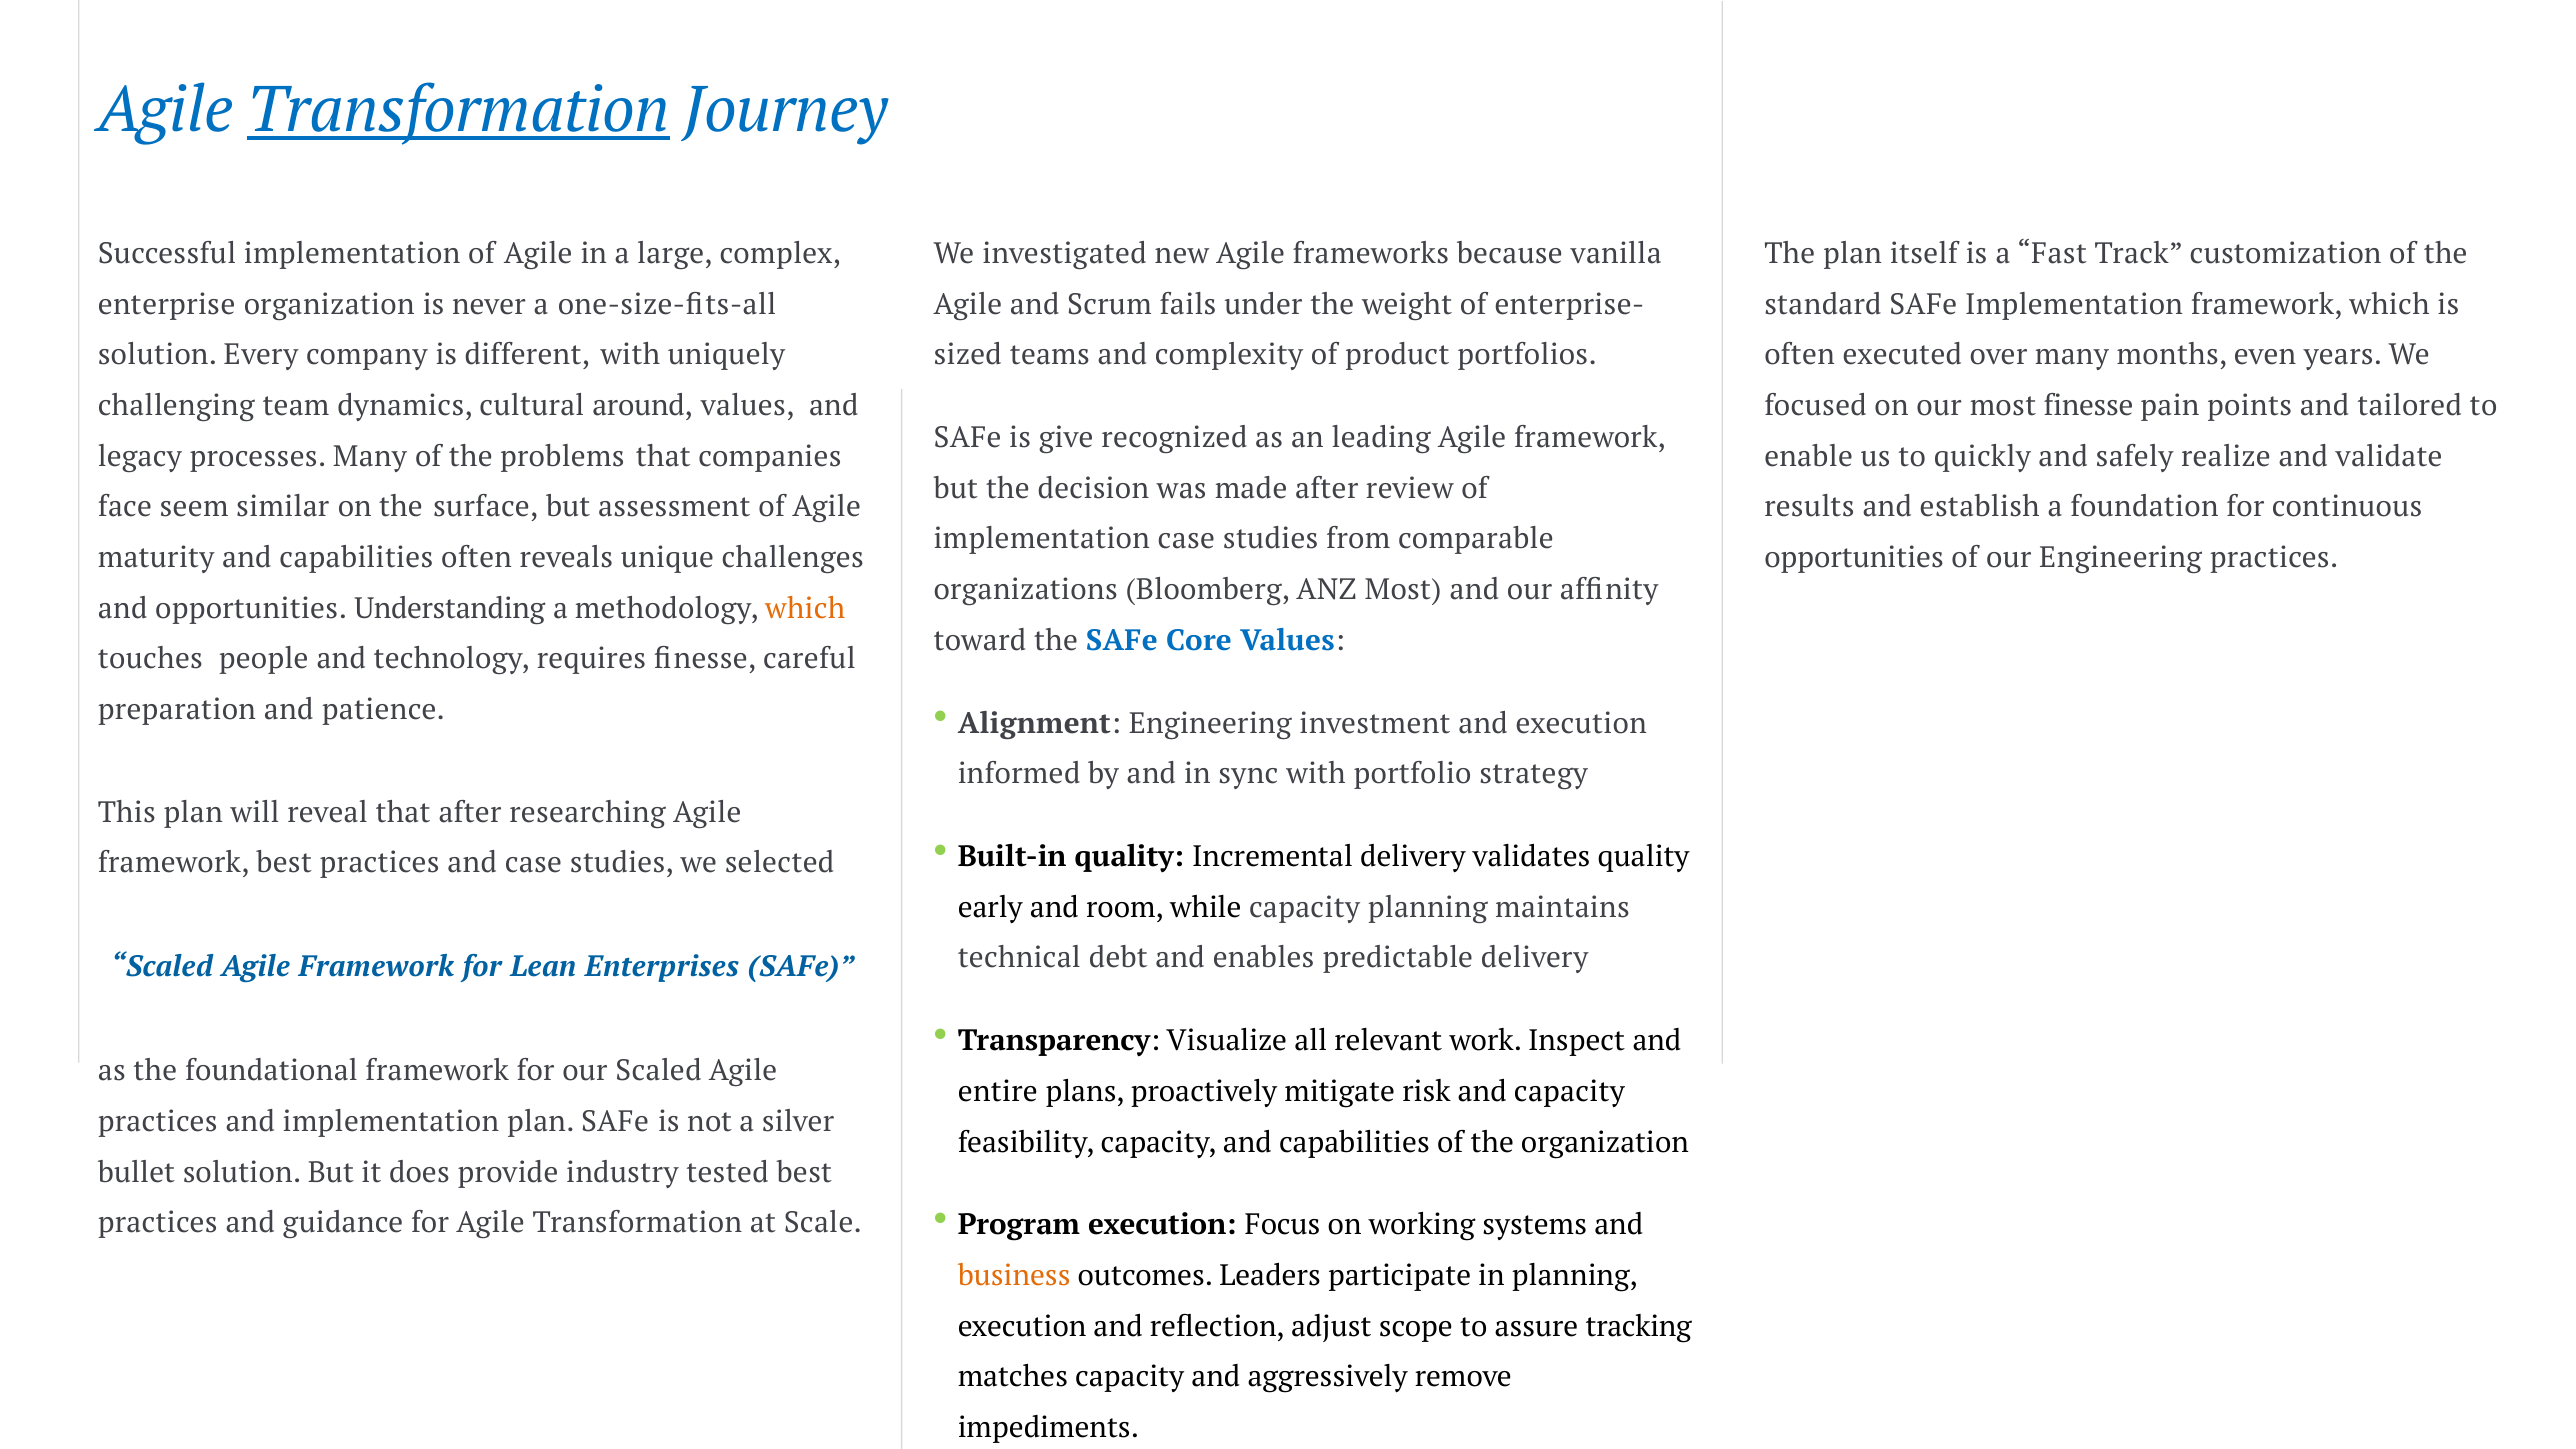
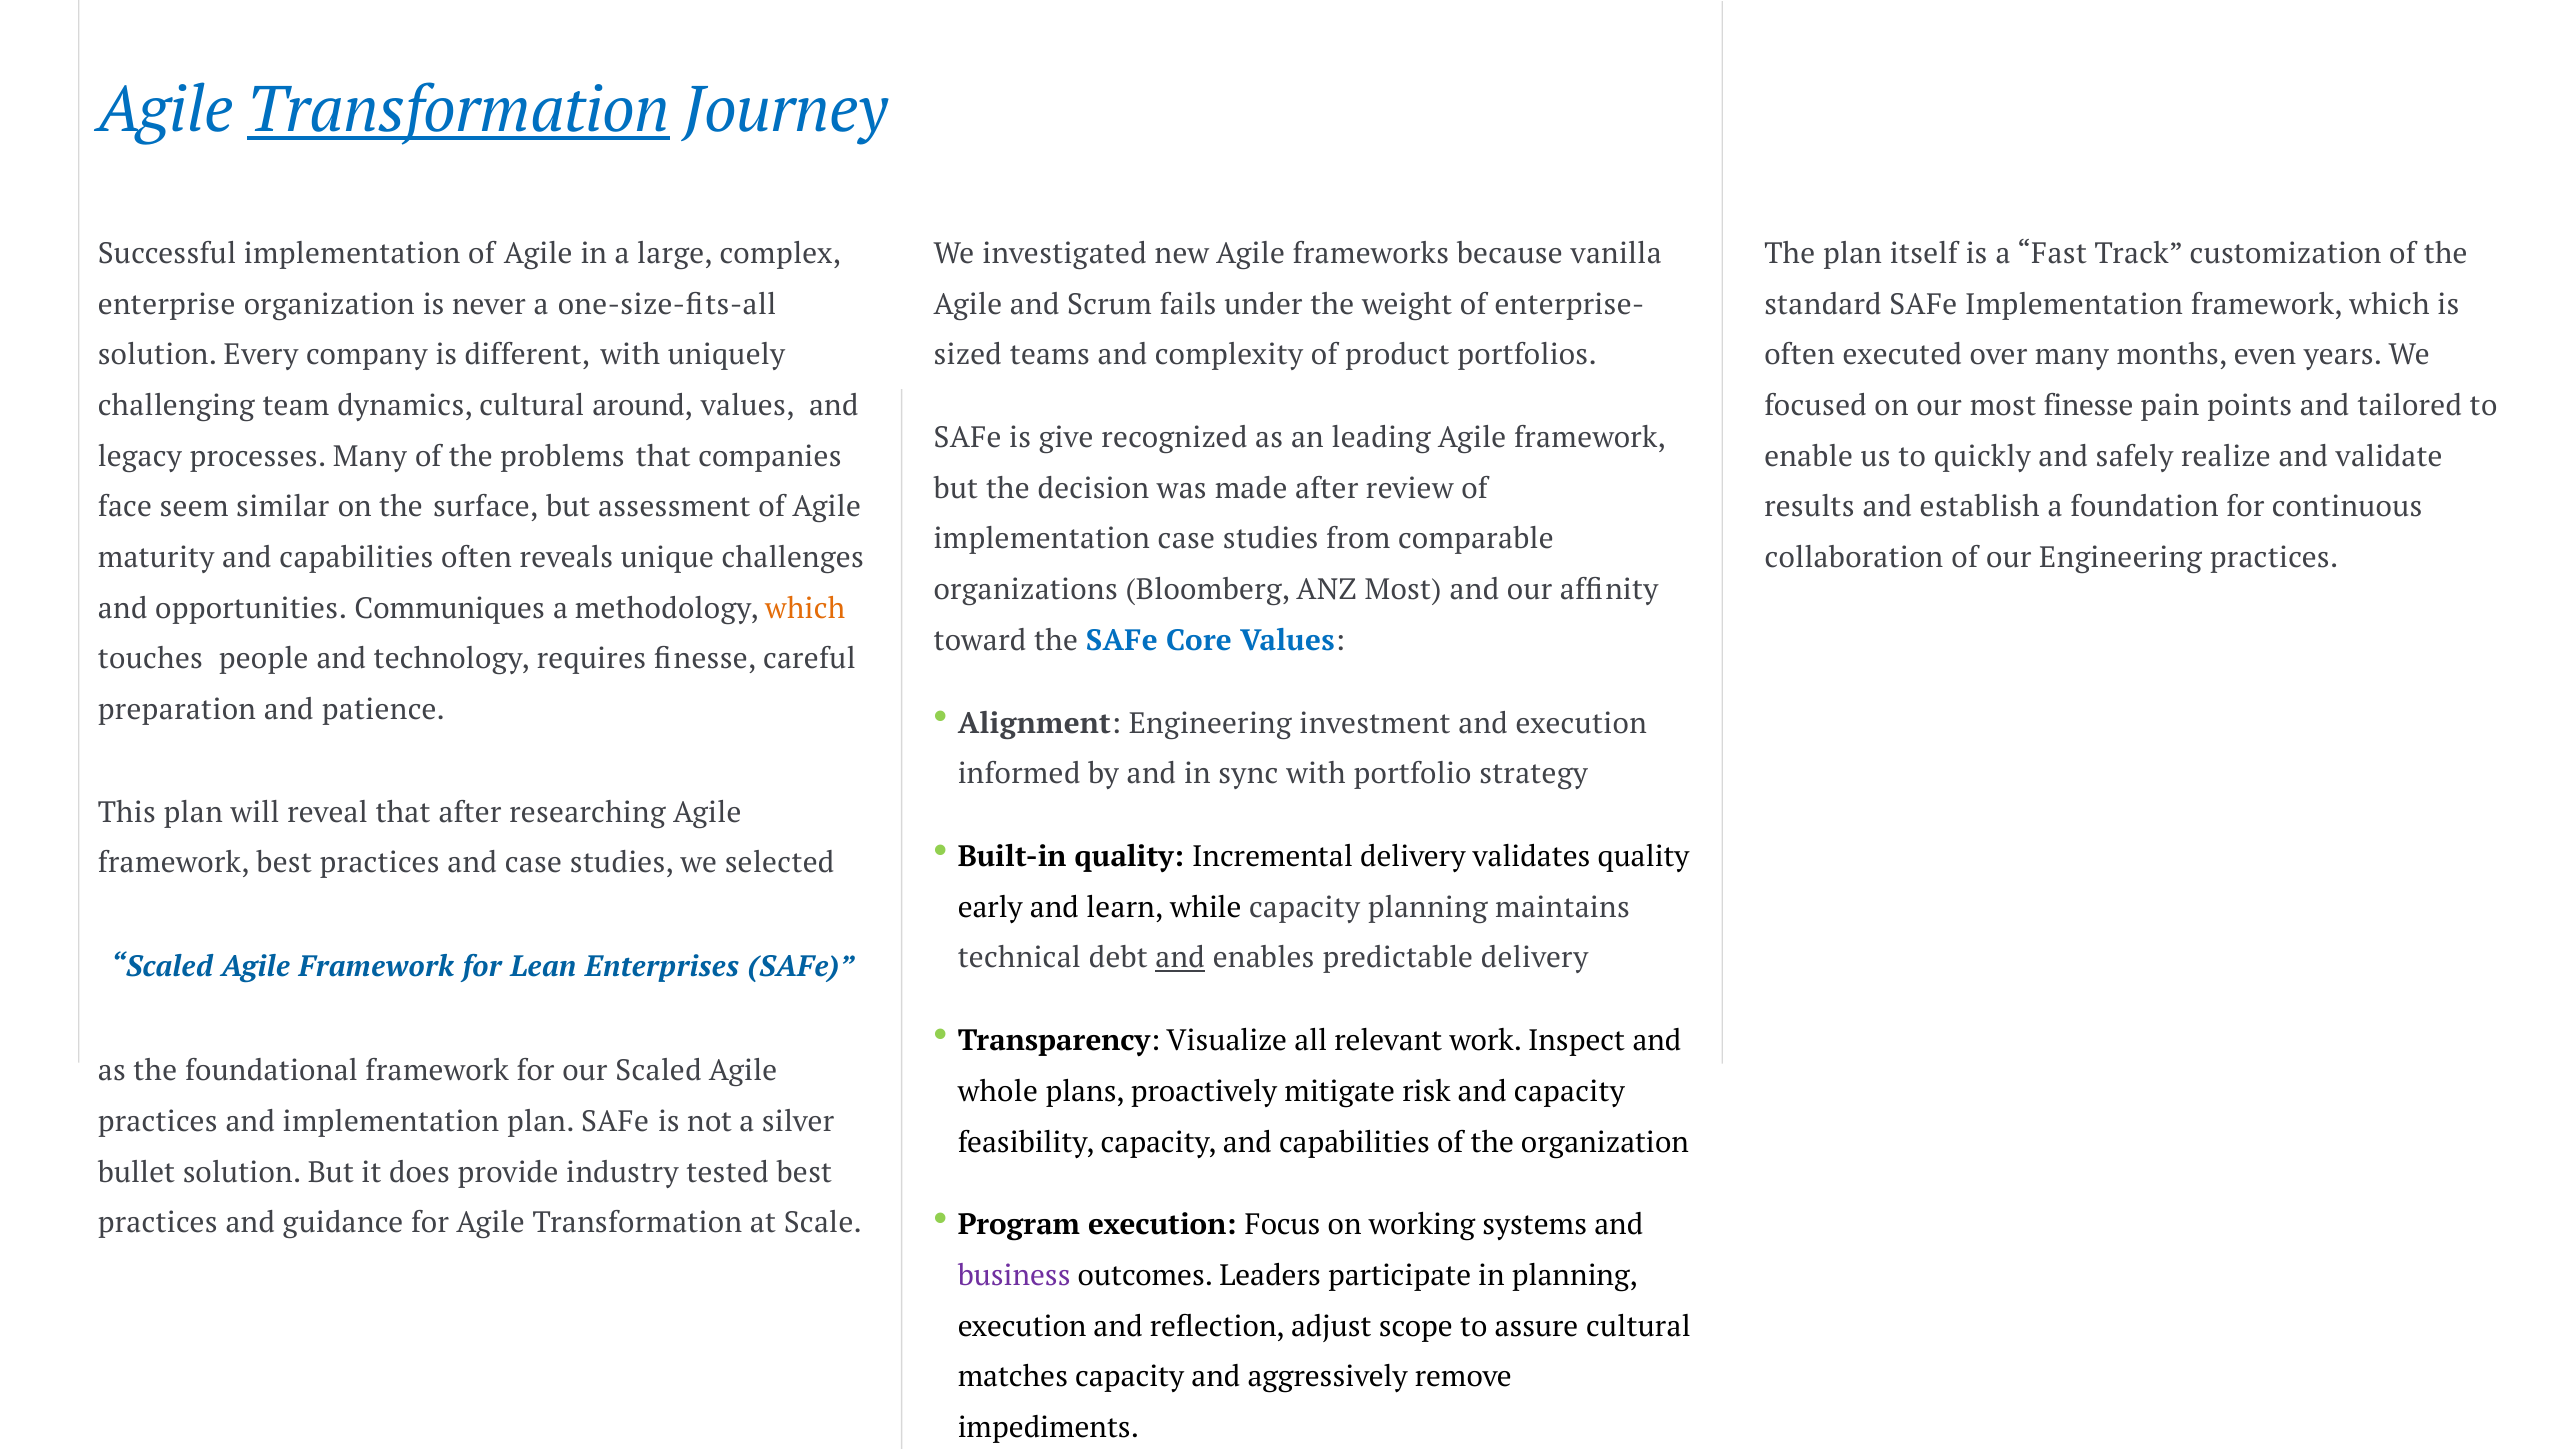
opportunities at (1854, 558): opportunities -> collaboration
Understanding: Understanding -> Communiques
room: room -> learn
and at (1180, 958) underline: none -> present
entire: entire -> whole
business colour: orange -> purple
assure tracking: tracking -> cultural
